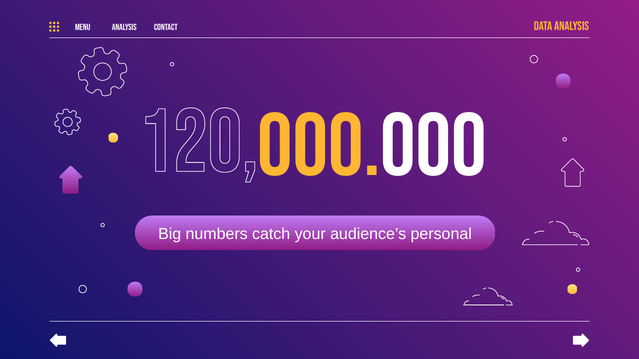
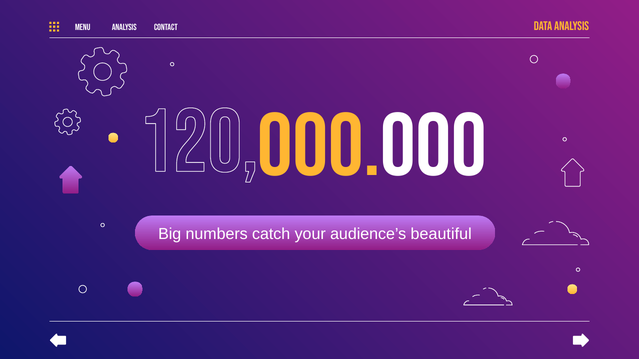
personal: personal -> beautiful
